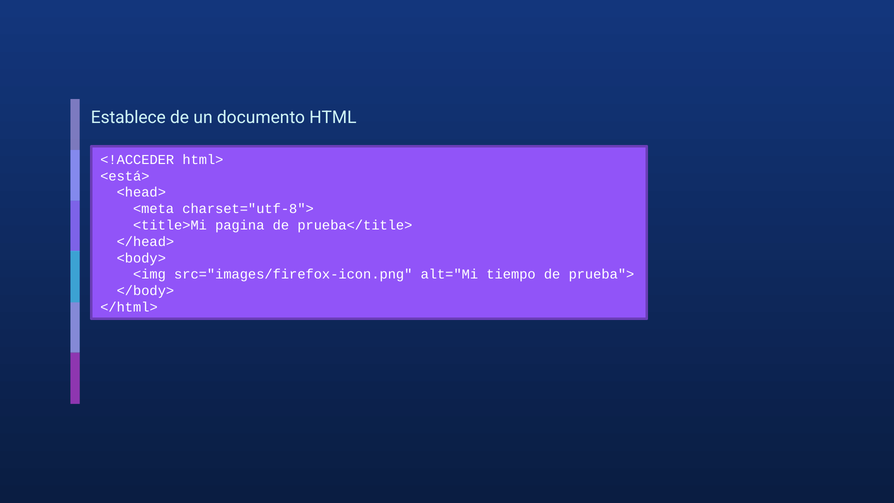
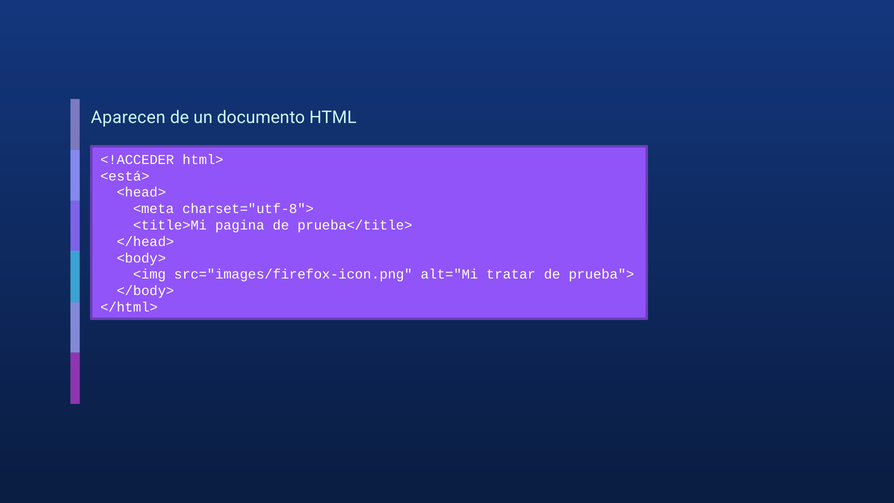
Establece: Establece -> Aparecen
tiempo: tiempo -> tratar
